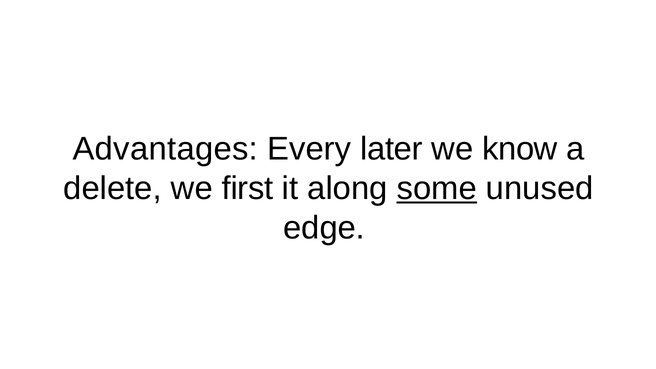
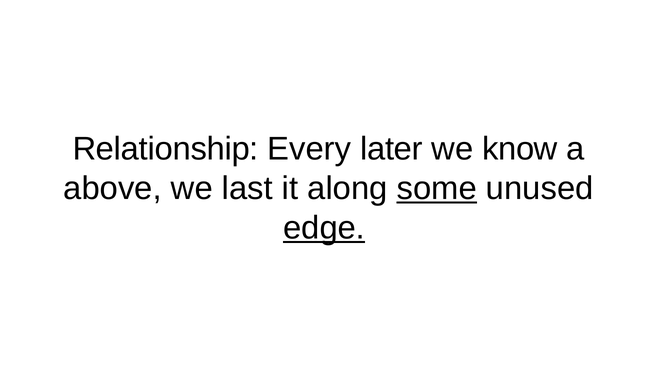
Advantages: Advantages -> Relationship
delete: delete -> above
first: first -> last
edge underline: none -> present
